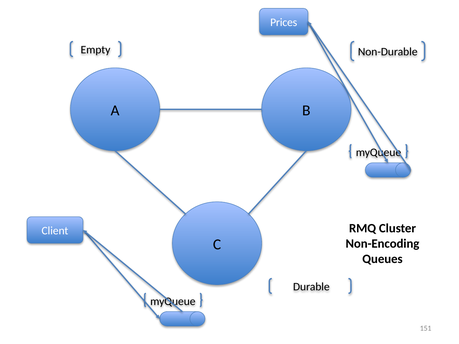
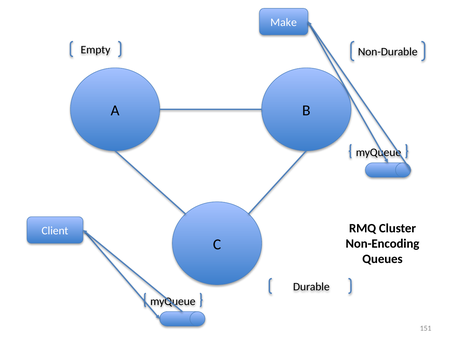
Prices: Prices -> Make
